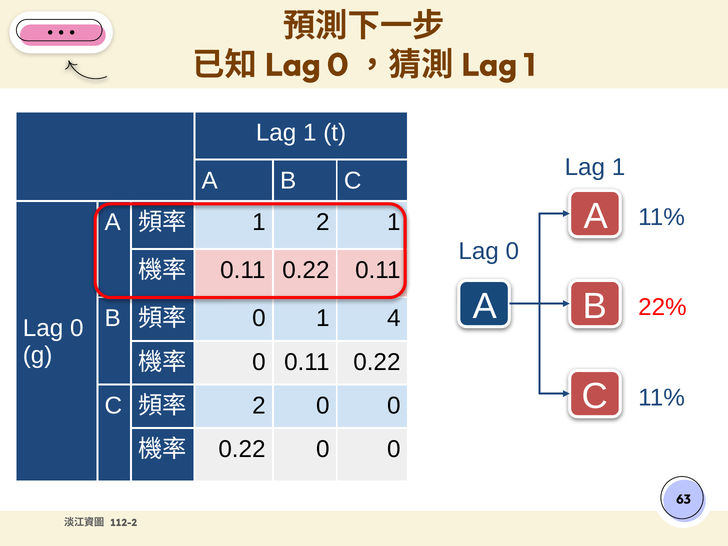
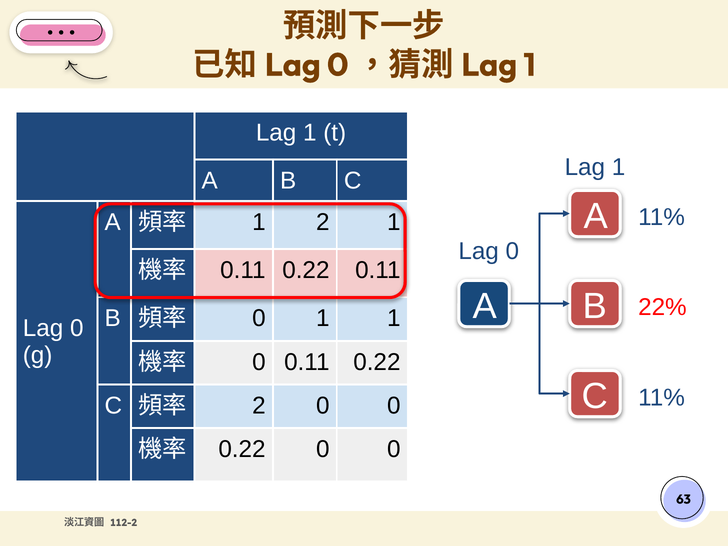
1 4: 4 -> 1
